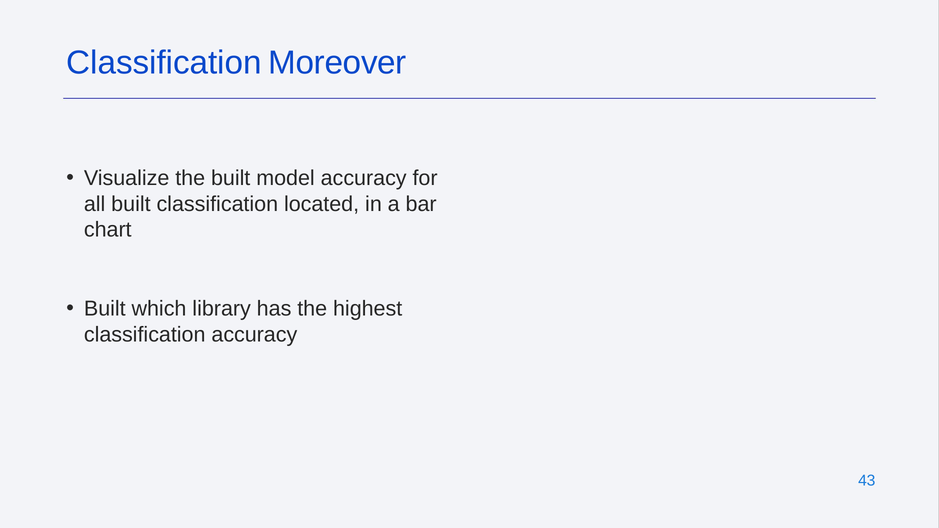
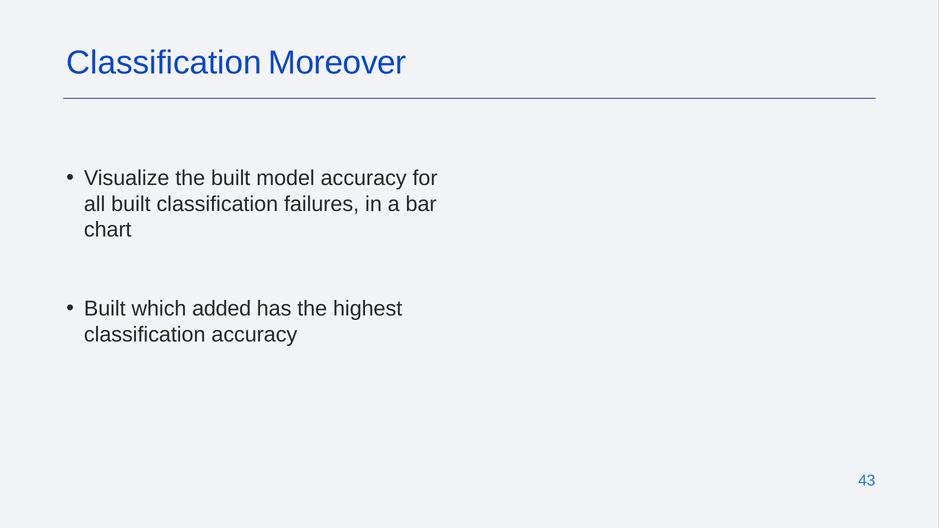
located: located -> failures
library: library -> added
